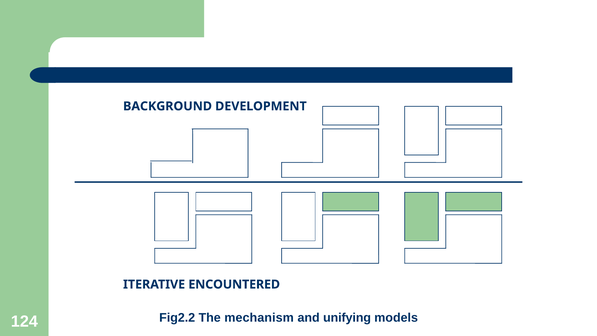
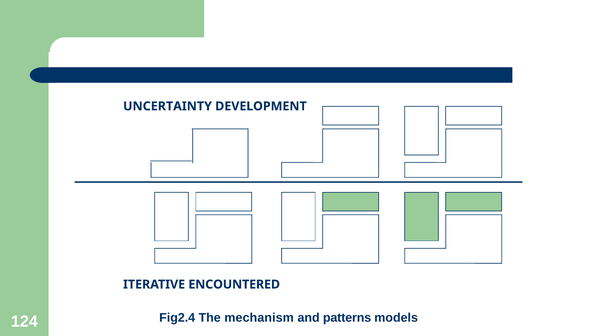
BACKGROUND: BACKGROUND -> UNCERTAINTY
Fig2.2: Fig2.2 -> Fig2.4
unifying: unifying -> patterns
